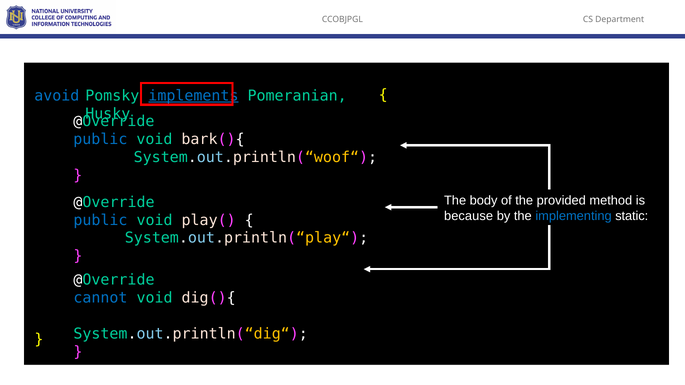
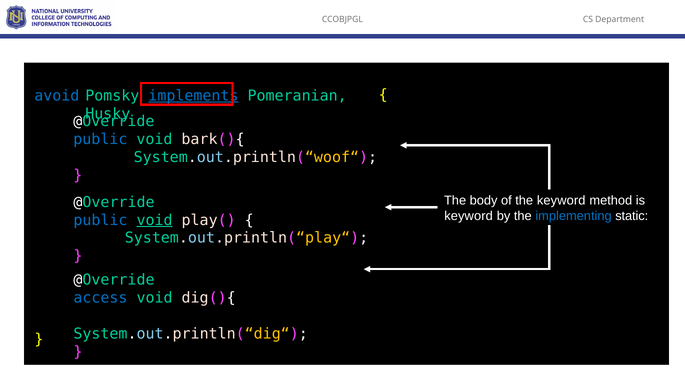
the provided: provided -> keyword
because at (469, 216): because -> keyword
void at (155, 220) underline: none -> present
cannot: cannot -> access
